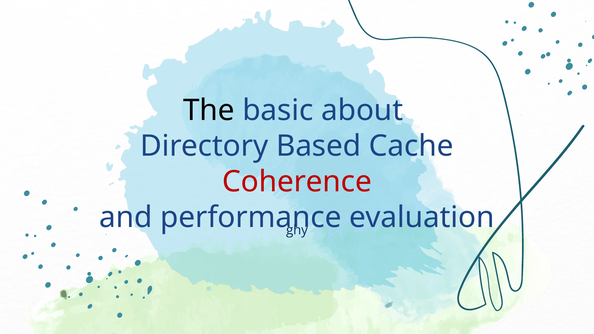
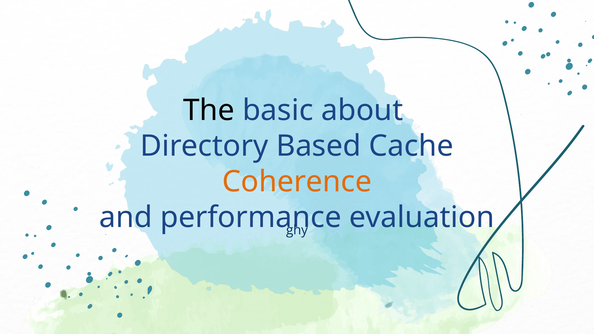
Coherence colour: red -> orange
